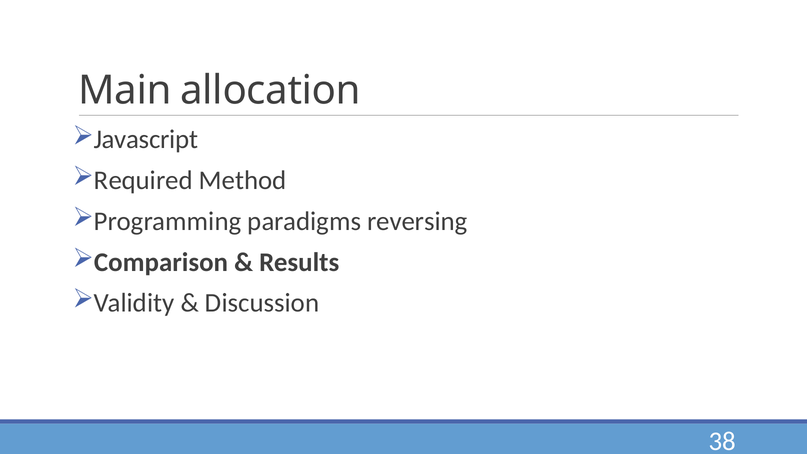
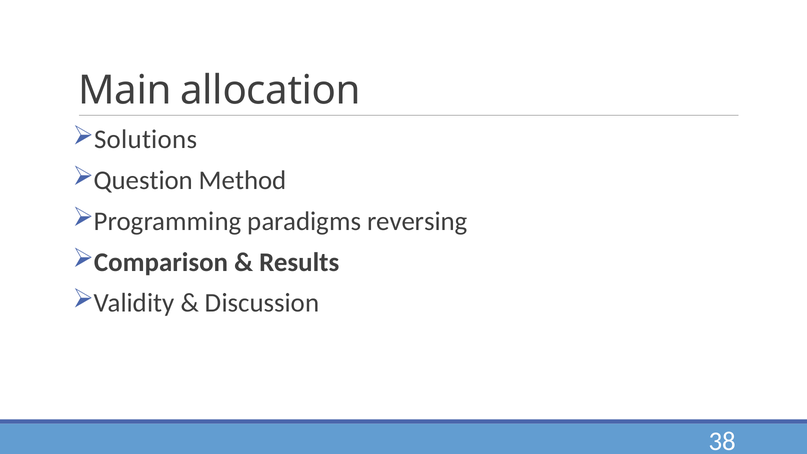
Javascript: Javascript -> Solutions
Required: Required -> Question
